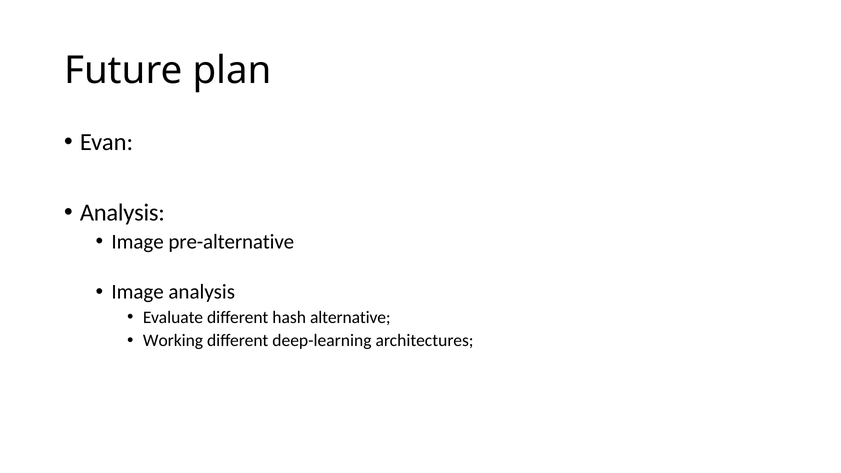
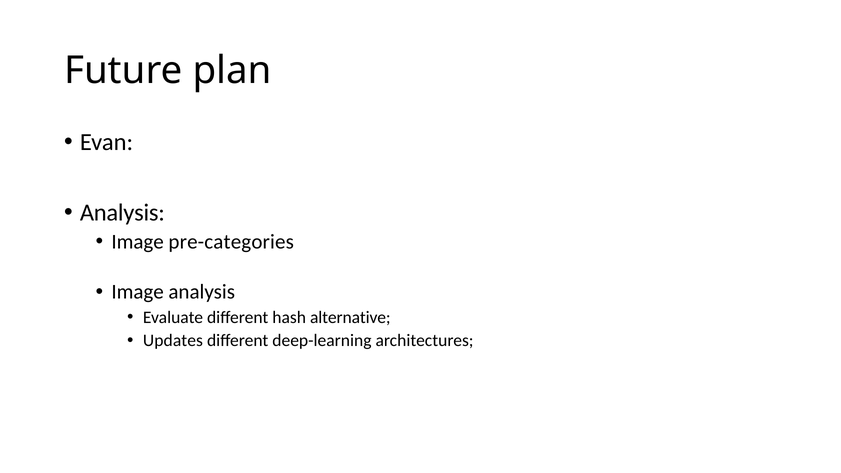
pre-alternative: pre-alternative -> pre-categories
Working: Working -> Updates
